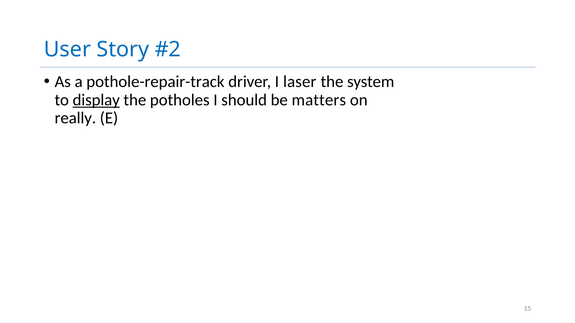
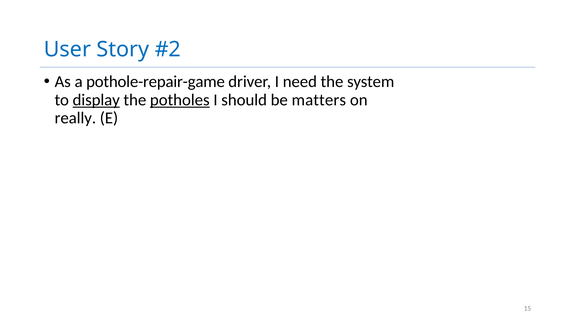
pothole-repair-track: pothole-repair-track -> pothole-repair-game
laser: laser -> need
potholes underline: none -> present
